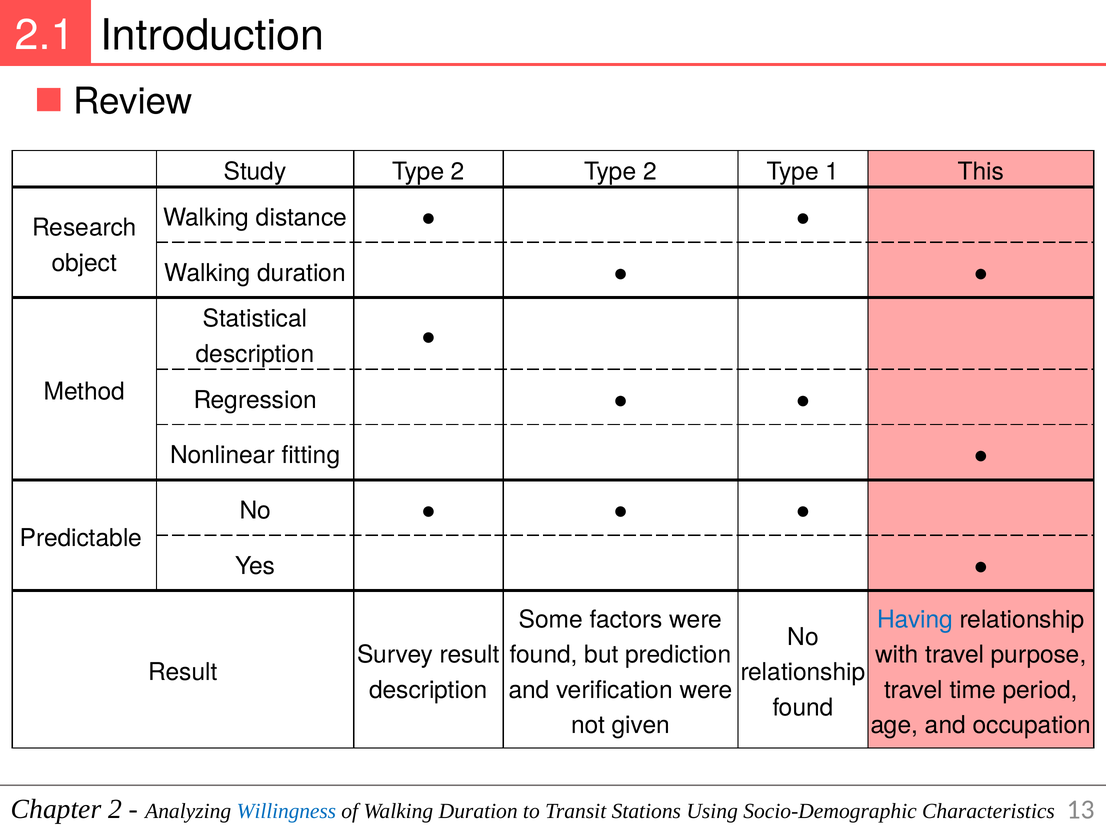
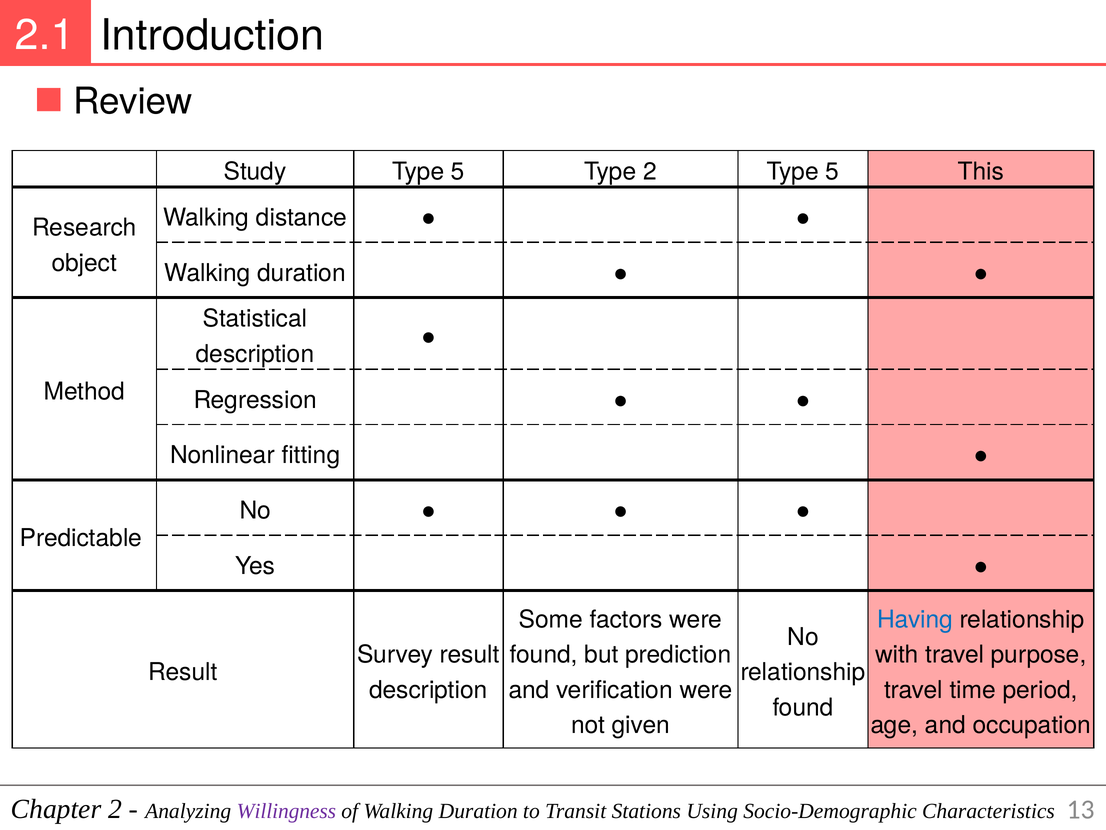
Study Type 2: 2 -> 5
2 Type 1: 1 -> 5
Willingness colour: blue -> purple
